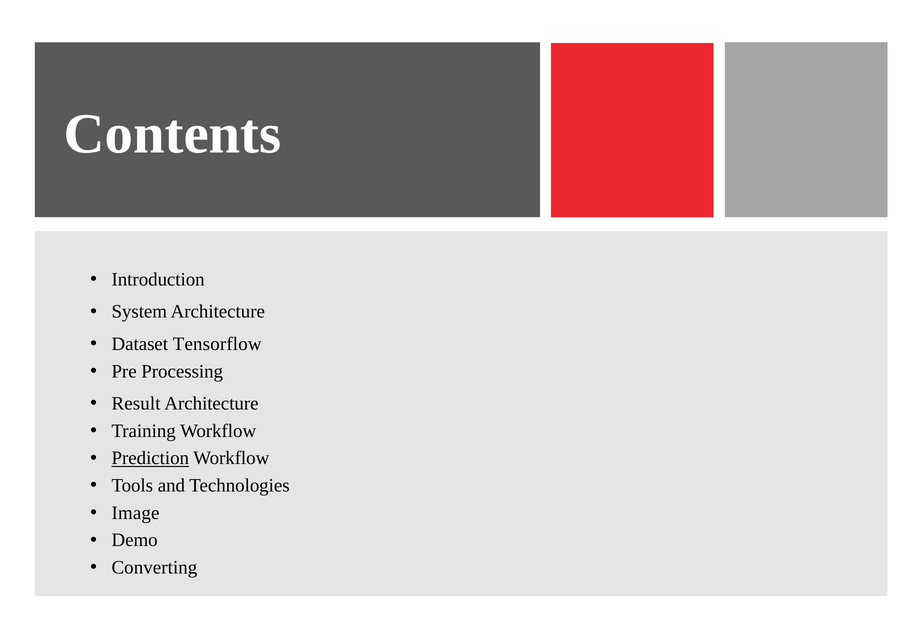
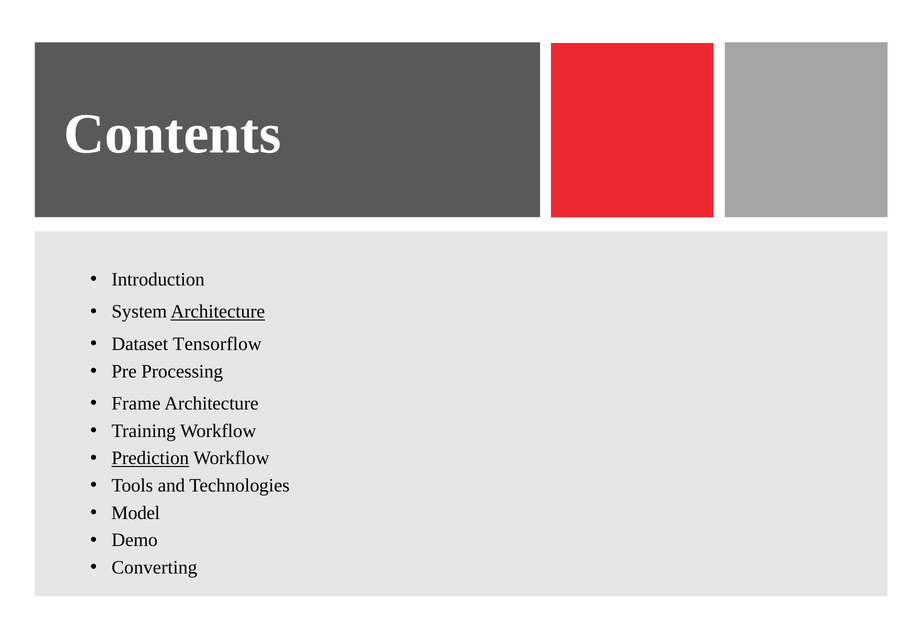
Architecture at (218, 312) underline: none -> present
Result: Result -> Frame
Image: Image -> Model
